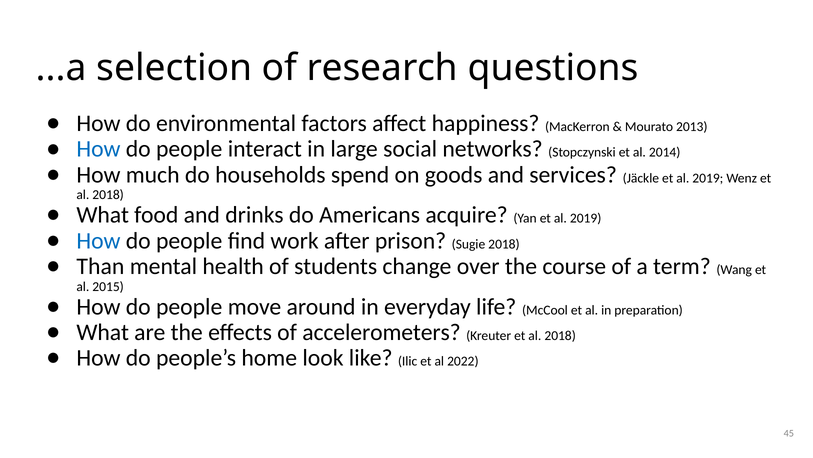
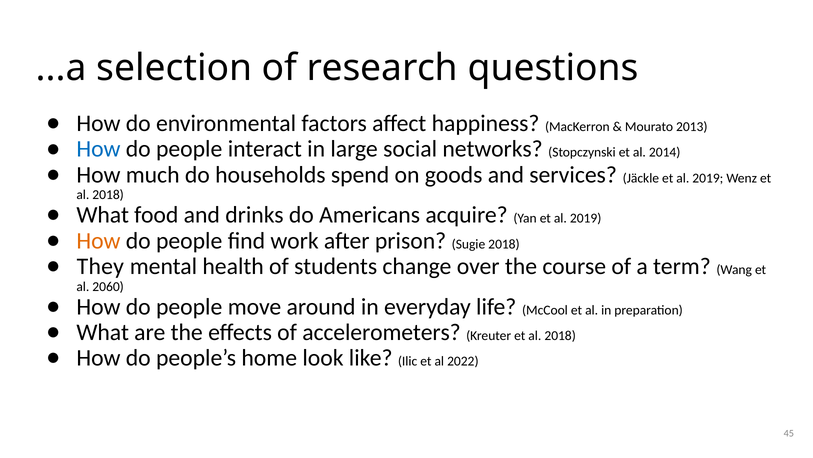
How at (98, 240) colour: blue -> orange
Than: Than -> They
2015: 2015 -> 2060
